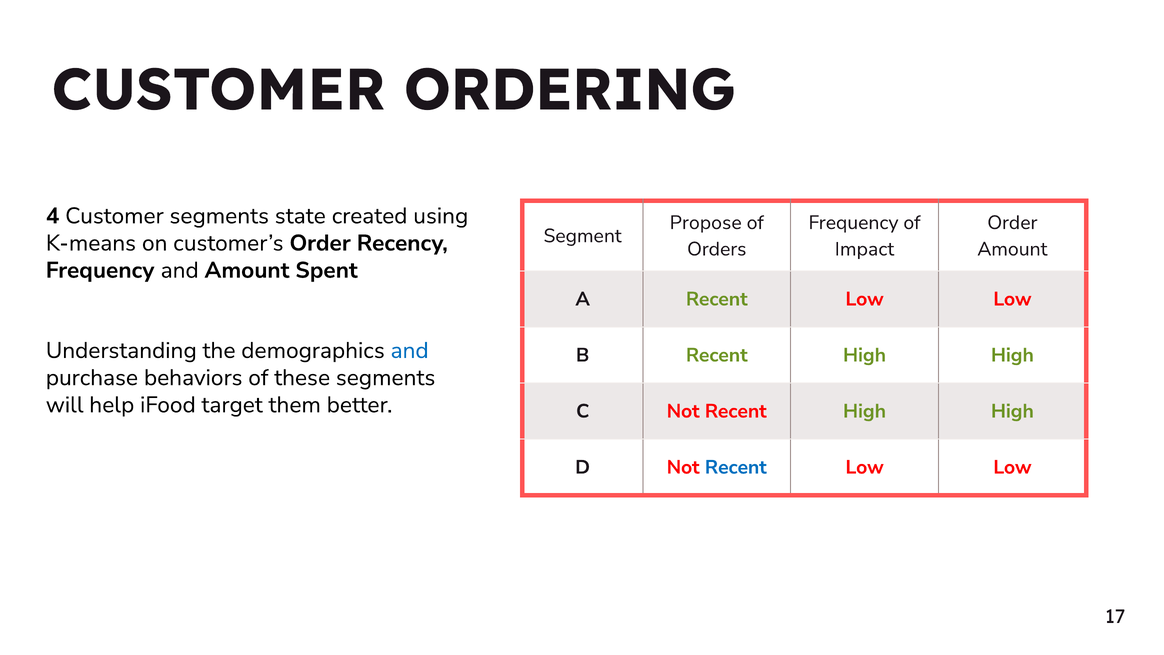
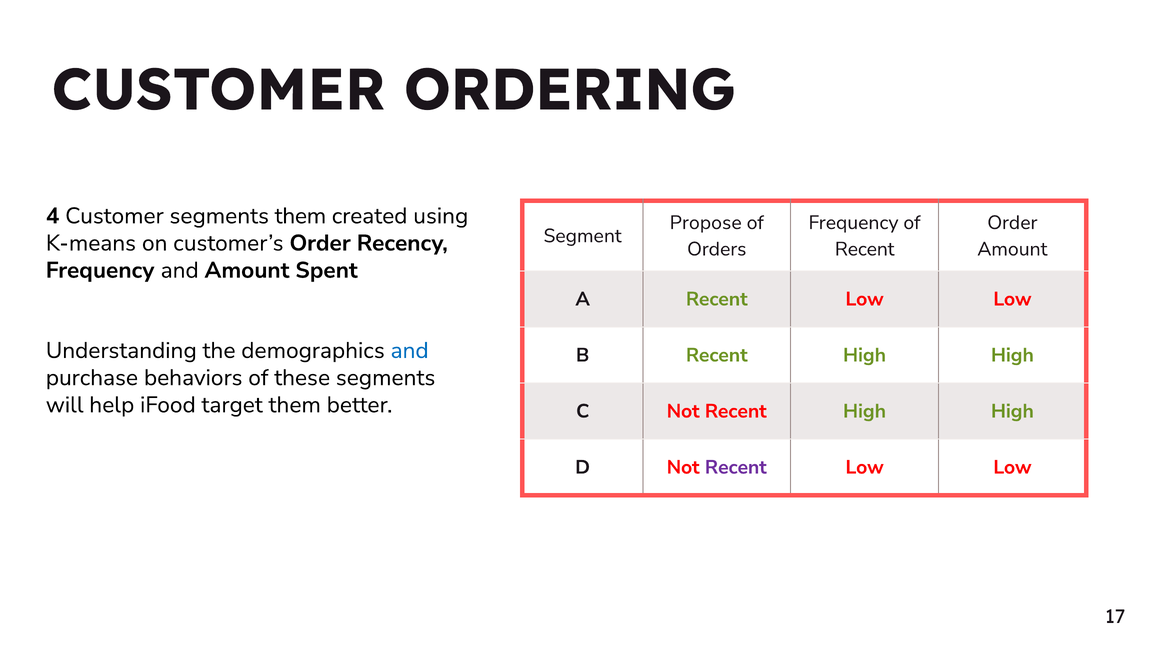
segments state: state -> them
Impact at (865, 249): Impact -> Recent
Recent at (736, 467) colour: blue -> purple
